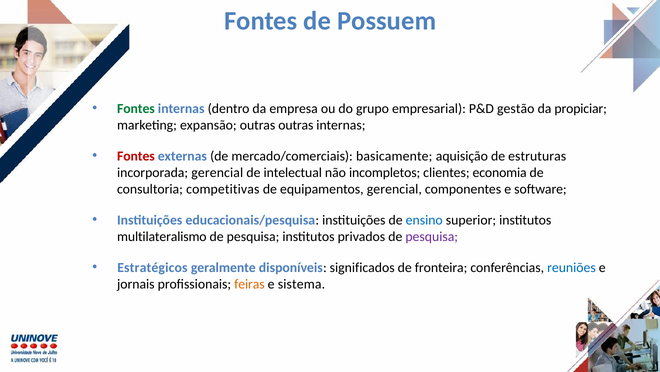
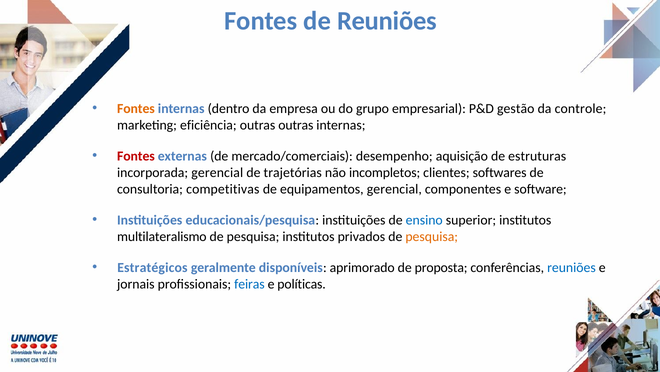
de Possuem: Possuem -> Reuniões
Fontes at (136, 108) colour: green -> orange
propiciar: propiciar -> controle
expansão: expansão -> eficiência
basicamente: basicamente -> desempenho
intelectual: intelectual -> trajetórias
economia: economia -> softwares
pesquisa at (432, 236) colour: purple -> orange
significados: significados -> aprimorado
fronteira: fronteira -> proposta
feiras colour: orange -> blue
sistema: sistema -> políticas
